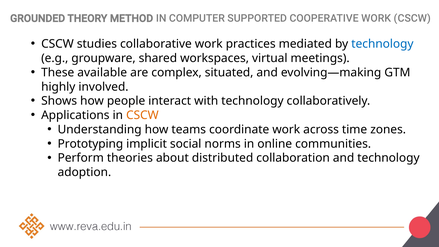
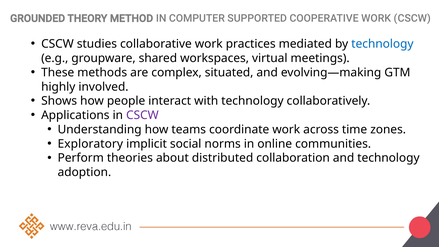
available: available -> methods
CSCW at (142, 115) colour: orange -> purple
Prototyping: Prototyping -> Exploratory
